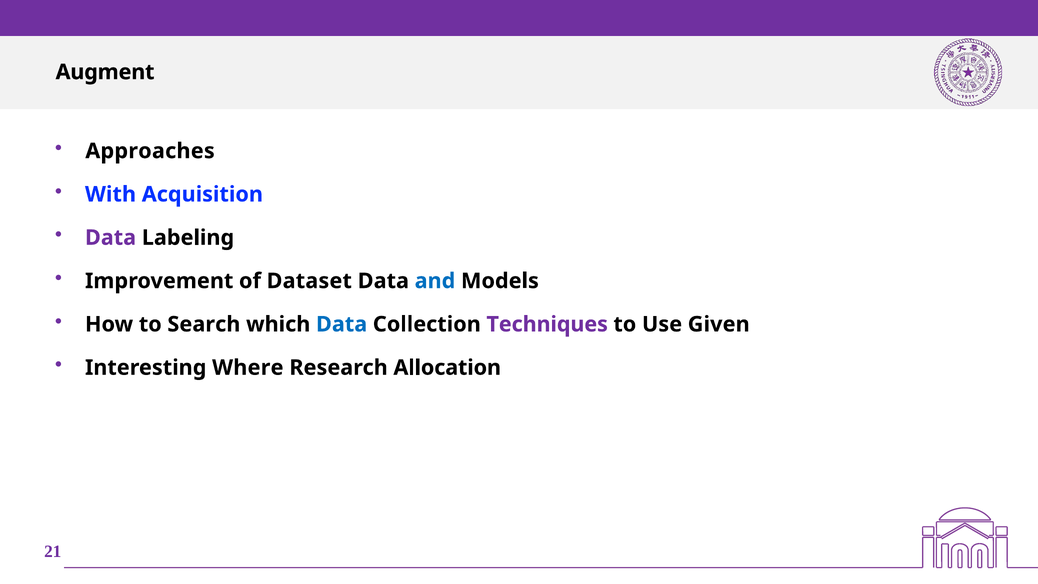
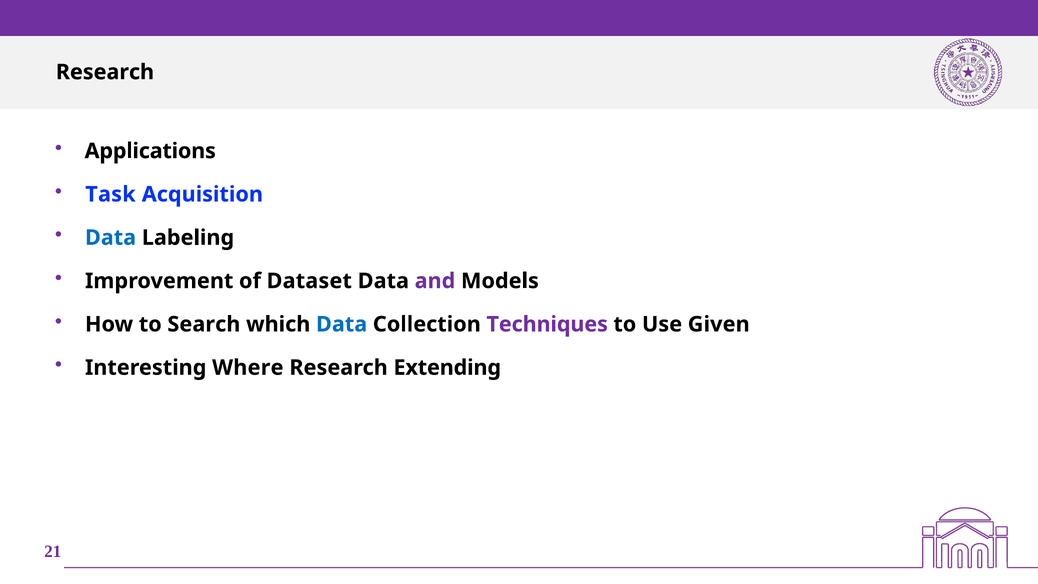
Augment at (105, 72): Augment -> Research
Approaches: Approaches -> Applications
With: With -> Task
Data at (111, 238) colour: purple -> blue
and colour: blue -> purple
Allocation: Allocation -> Extending
